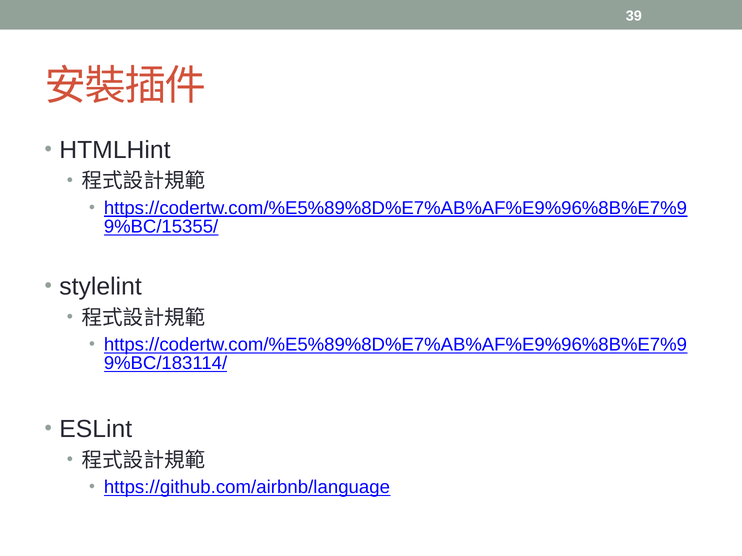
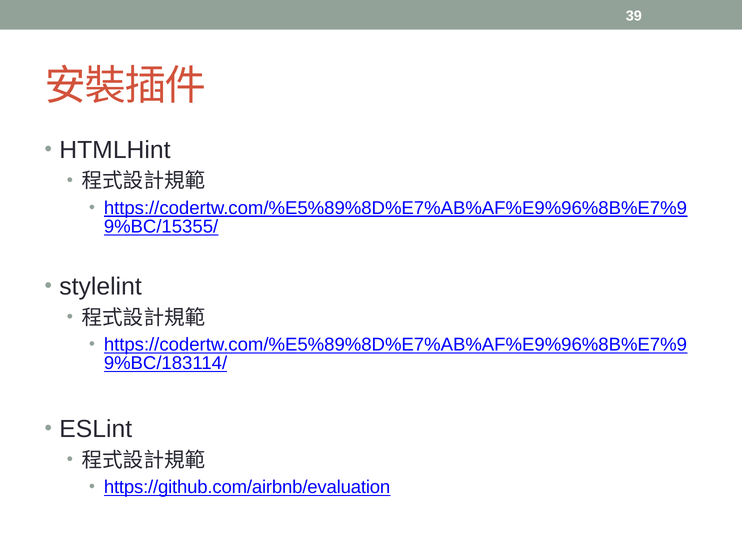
https://github.com/airbnb/language: https://github.com/airbnb/language -> https://github.com/airbnb/evaluation
